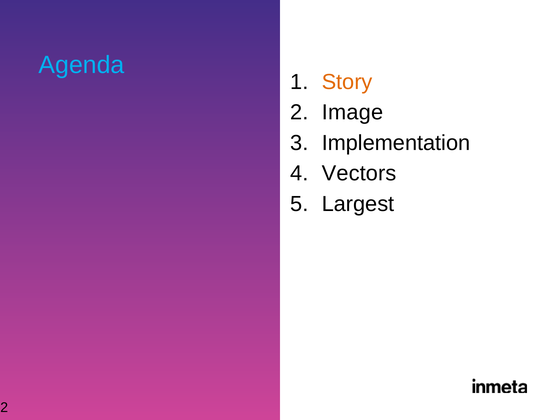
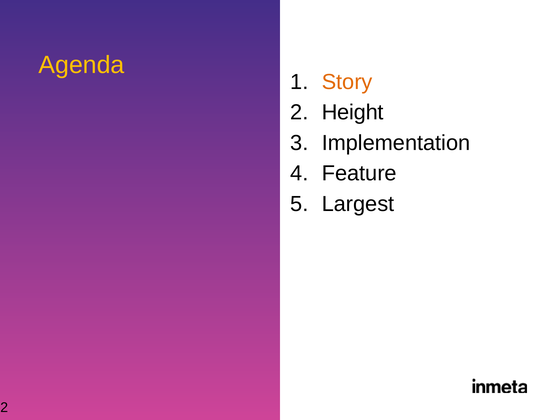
Agenda colour: light blue -> yellow
Image: Image -> Height
Vectors: Vectors -> Feature
